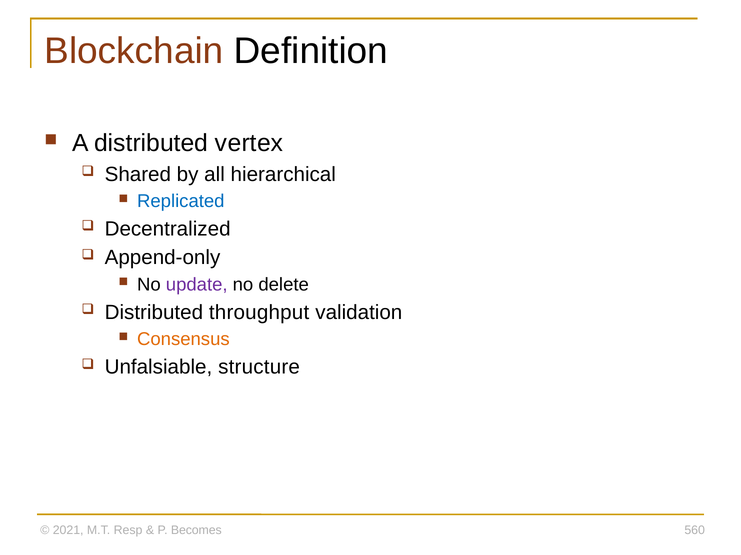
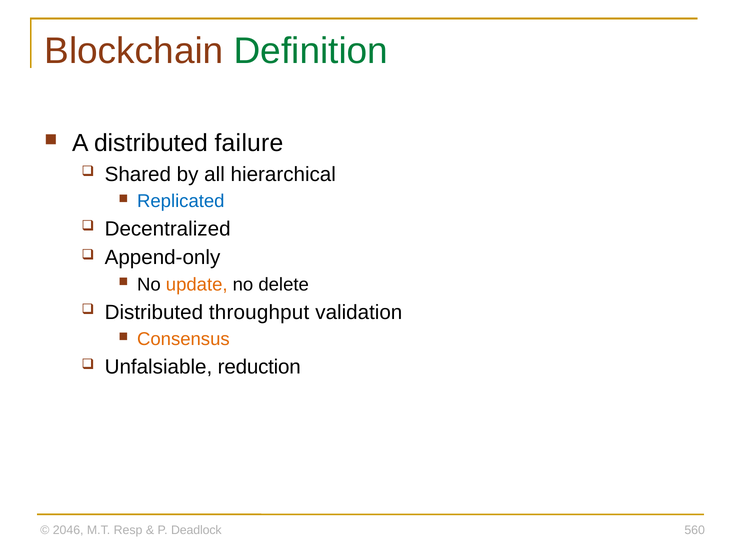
Definition colour: black -> green
vertex: vertex -> failure
update colour: purple -> orange
structure: structure -> reduction
2021: 2021 -> 2046
Becomes: Becomes -> Deadlock
